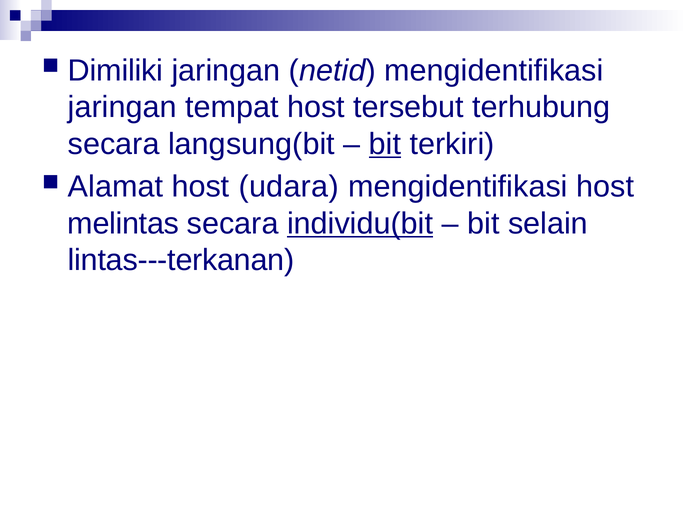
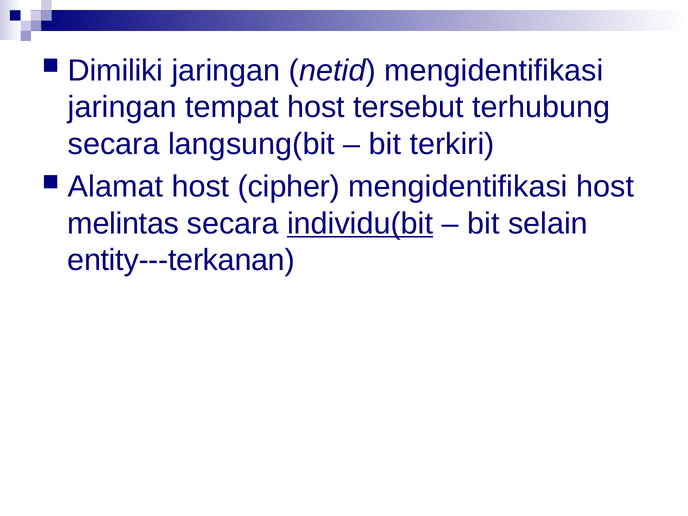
bit at (385, 144) underline: present -> none
udara: udara -> cipher
lintas---terkanan: lintas---terkanan -> entity---terkanan
